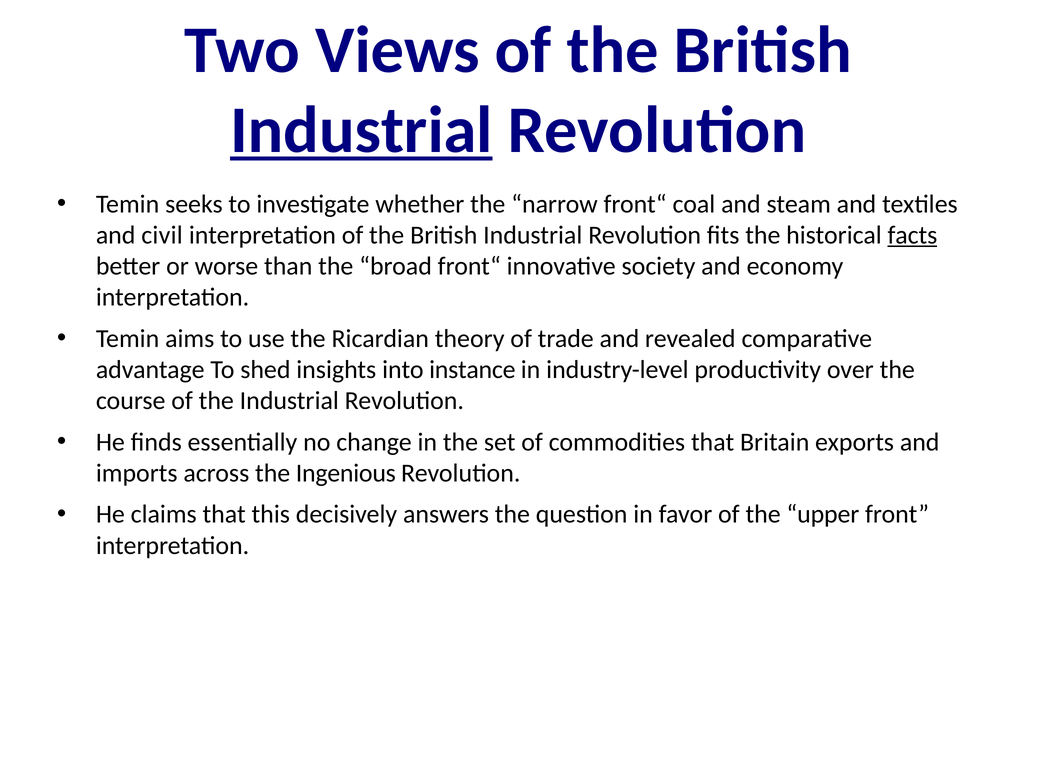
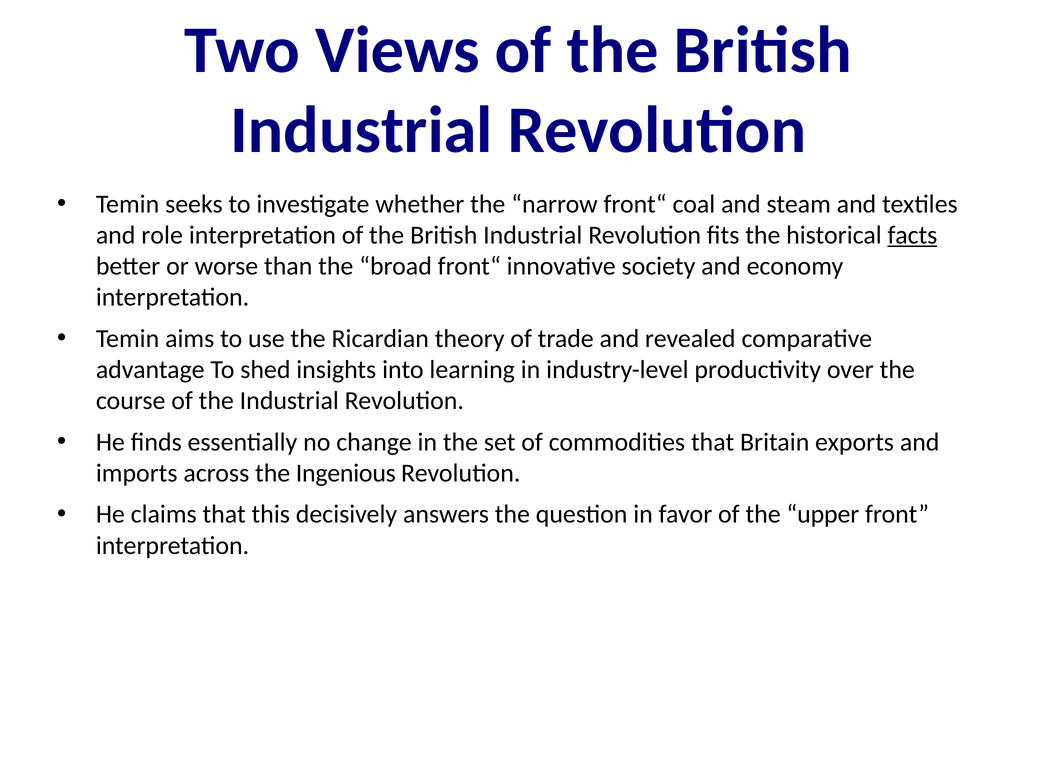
Industrial at (361, 130) underline: present -> none
civil: civil -> role
instance: instance -> learning
